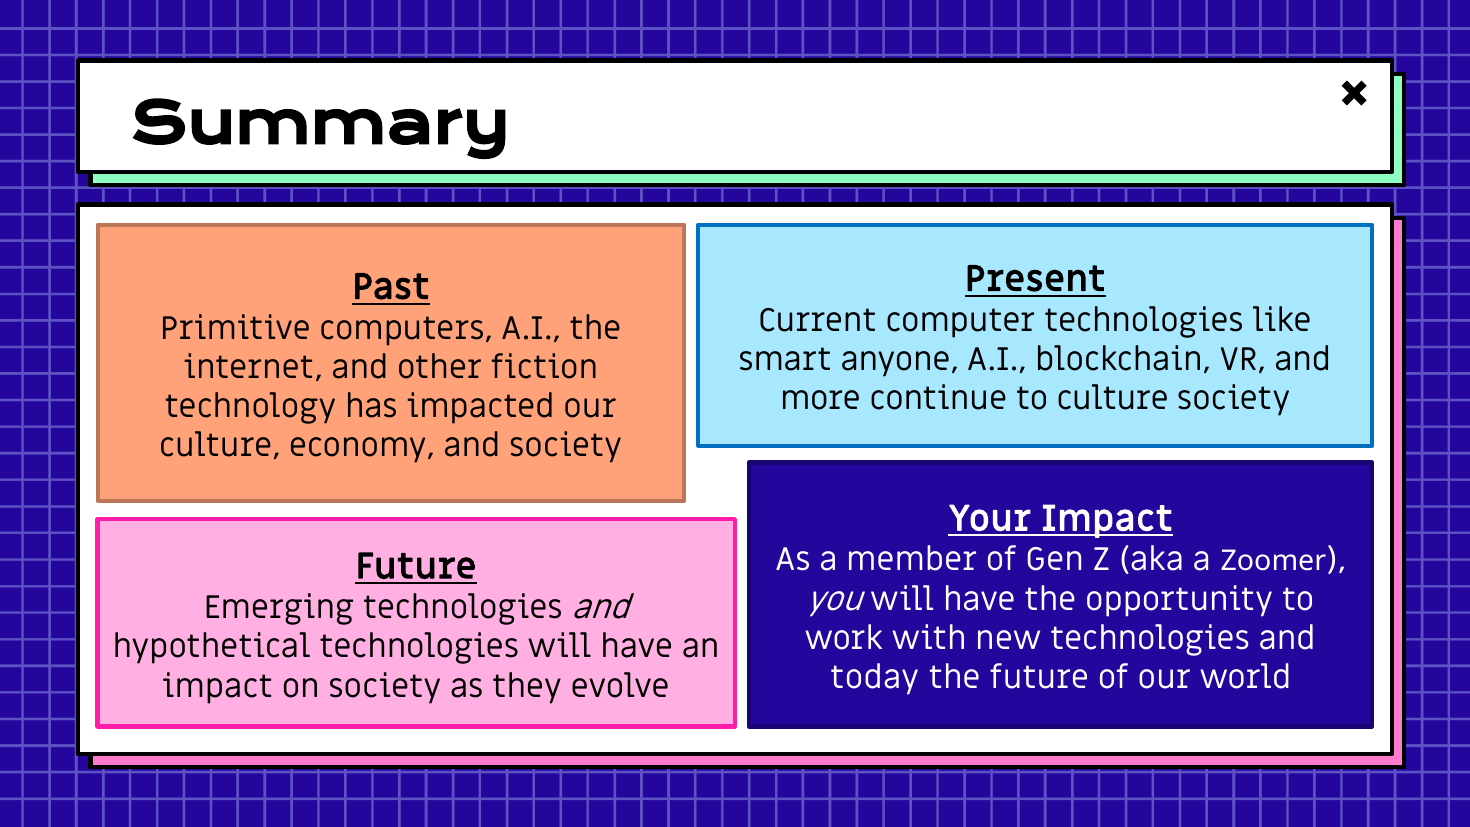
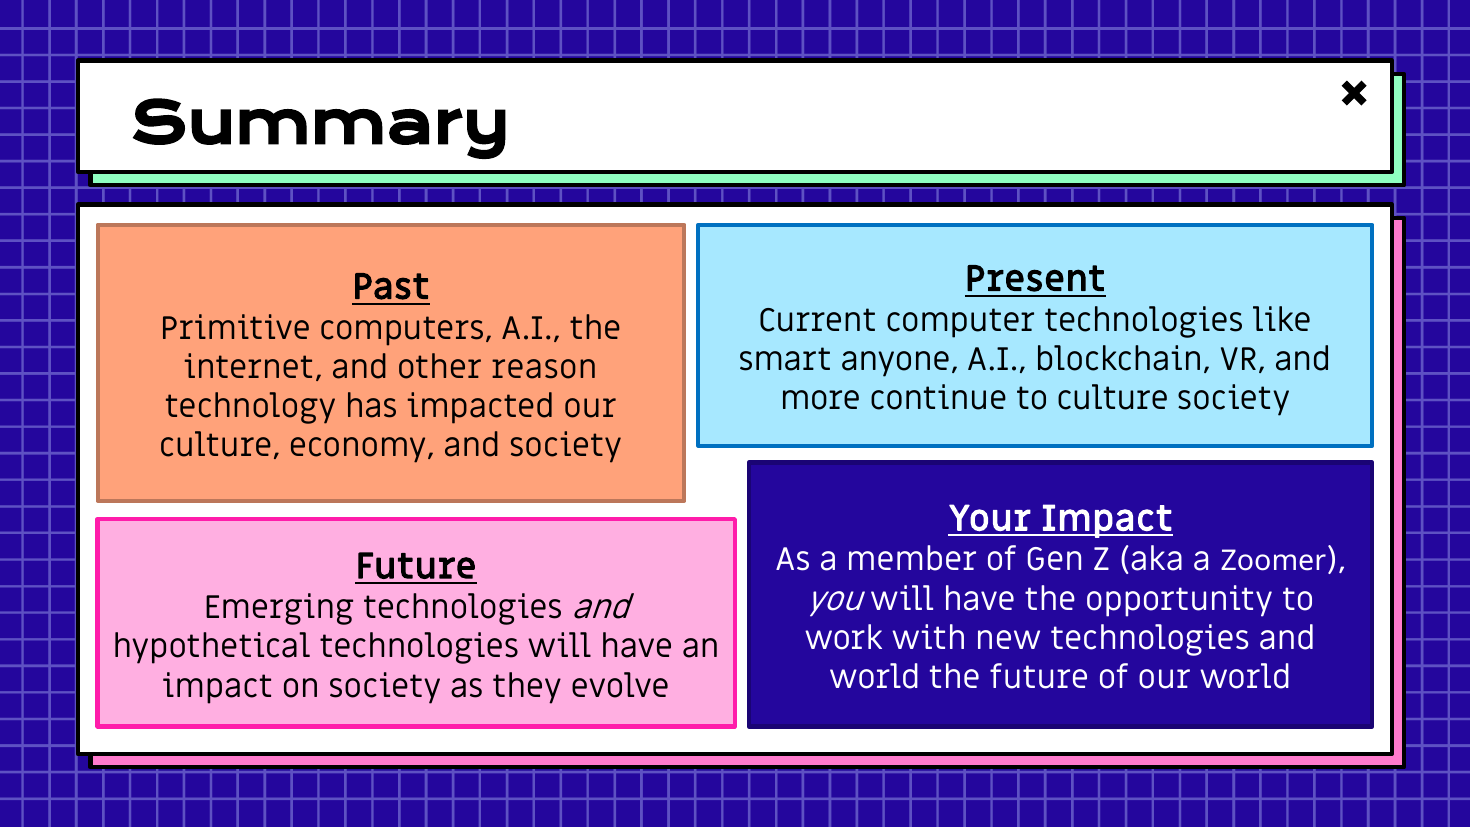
fiction: fiction -> reason
today at (875, 678): today -> world
